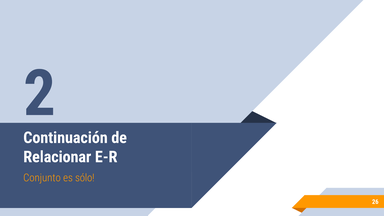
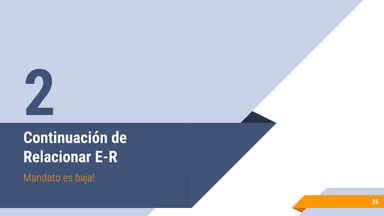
Conjunto: Conjunto -> Mandato
sólo: sólo -> baja
